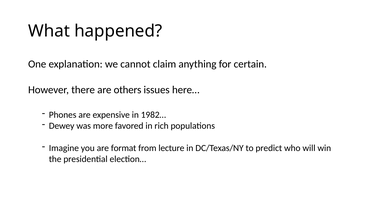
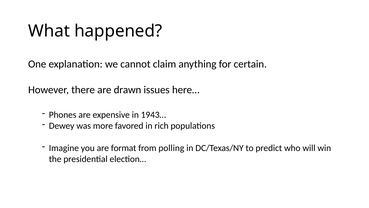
others: others -> drawn
1982…: 1982… -> 1943…
lecture: lecture -> polling
